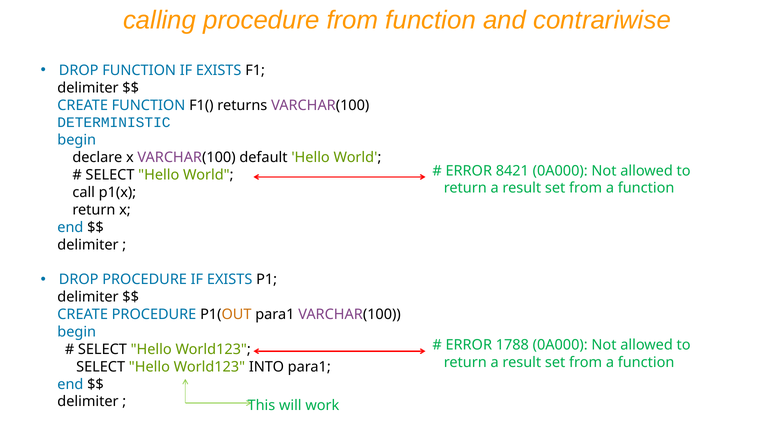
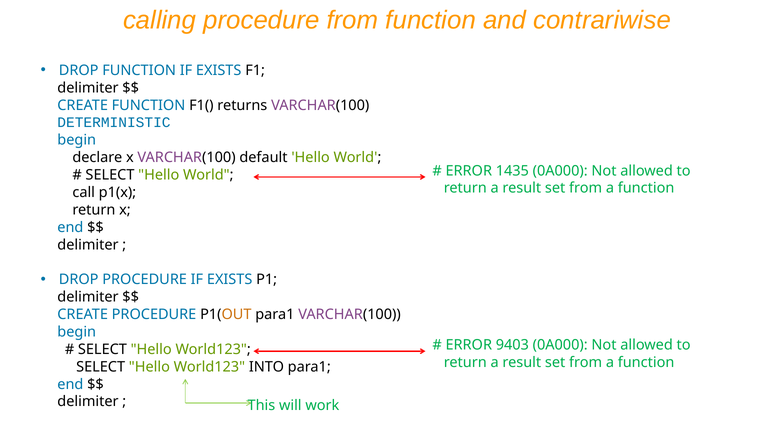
8421: 8421 -> 1435
1788: 1788 -> 9403
